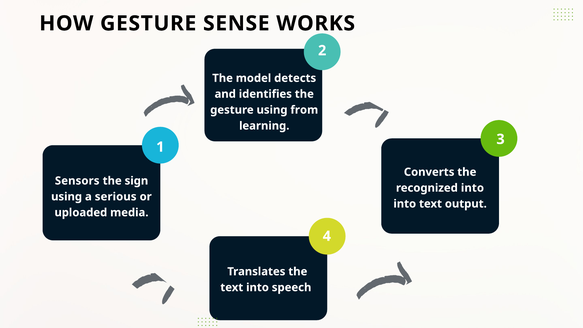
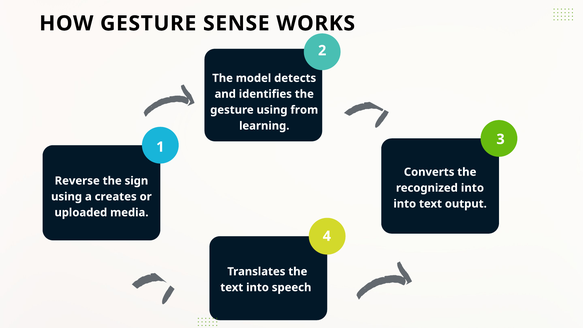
Sensors: Sensors -> Reverse
serious: serious -> creates
